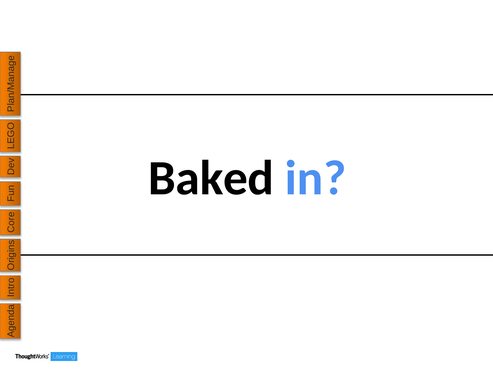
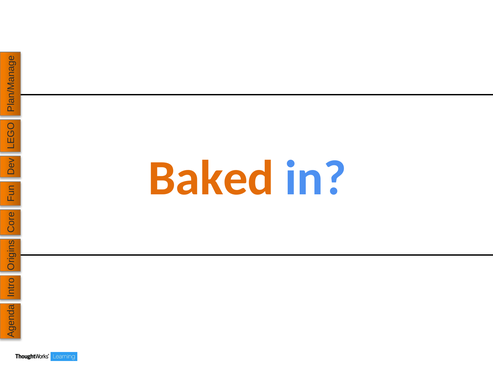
Baked colour: black -> orange
